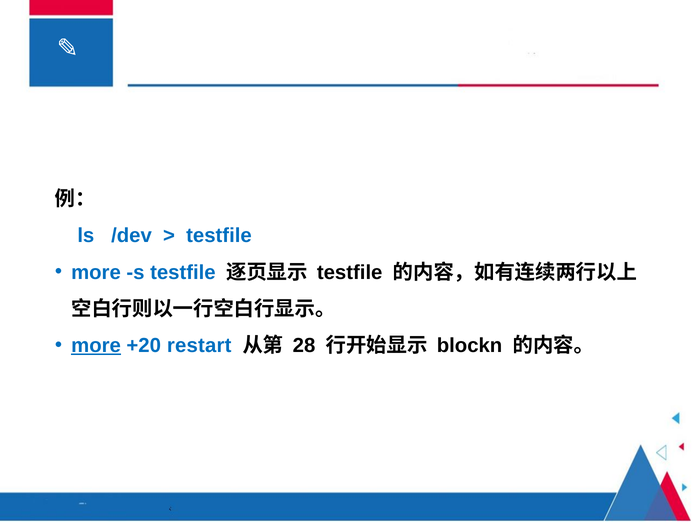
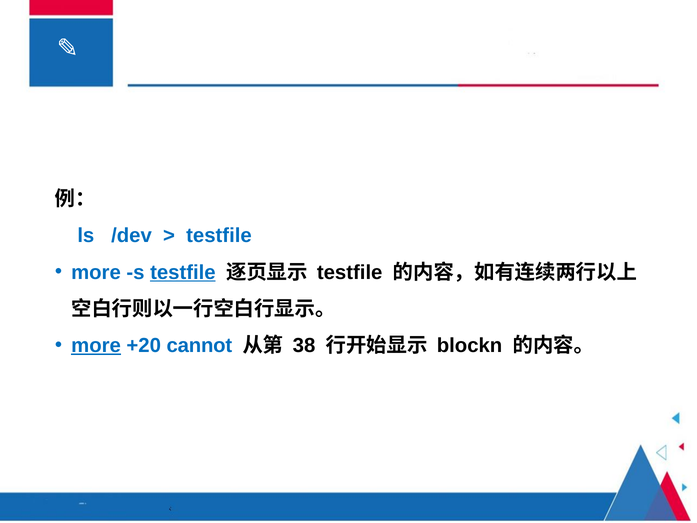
testfile at (183, 272) underline: none -> present
restart: restart -> cannot
28: 28 -> 38
